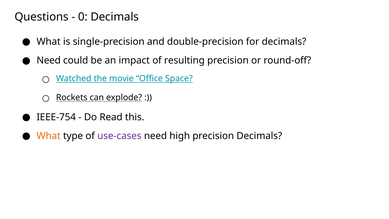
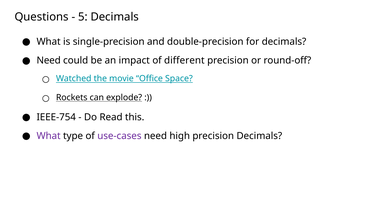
0: 0 -> 5
resulting: resulting -> different
What at (49, 136) colour: orange -> purple
